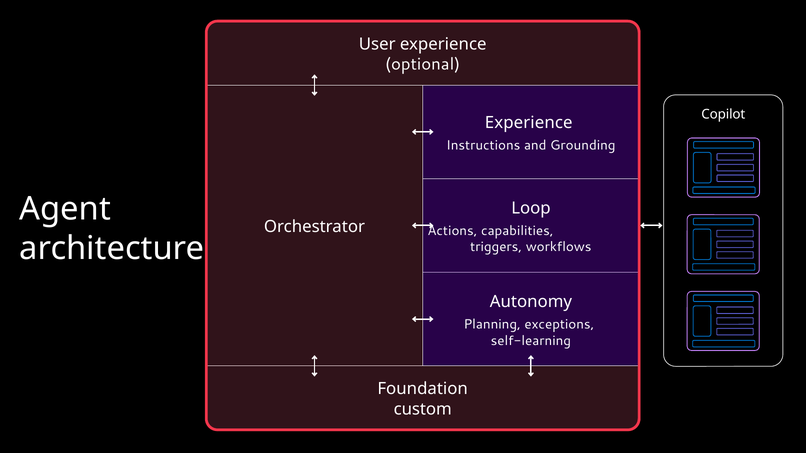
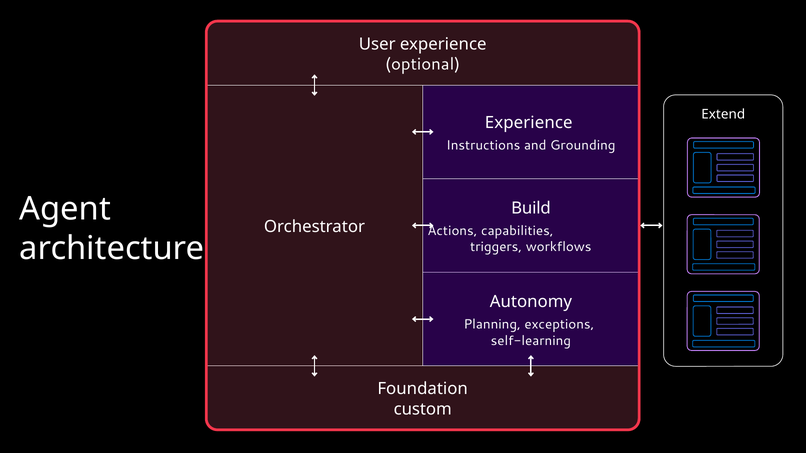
Copilot: Copilot -> Extend
Loop: Loop -> Build
